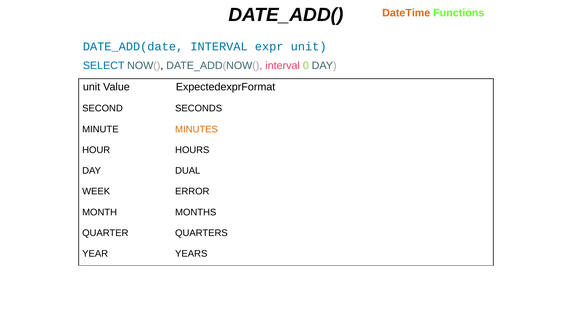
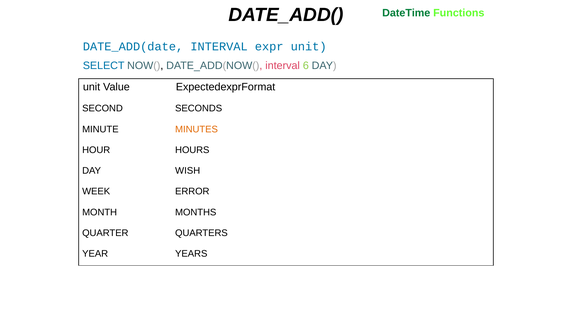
DateTime colour: orange -> green
0: 0 -> 6
DUAL: DUAL -> WISH
